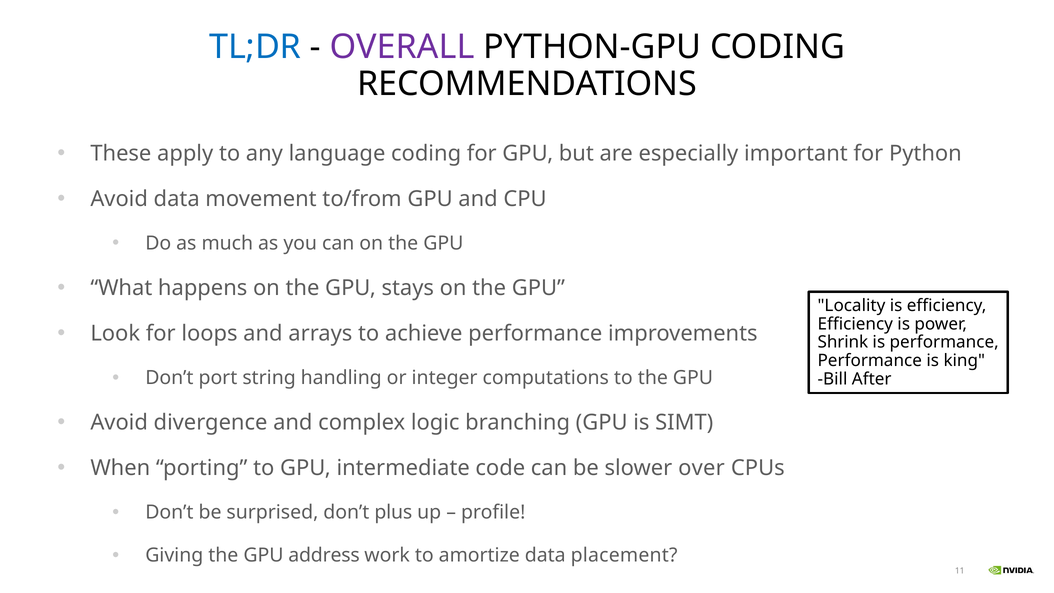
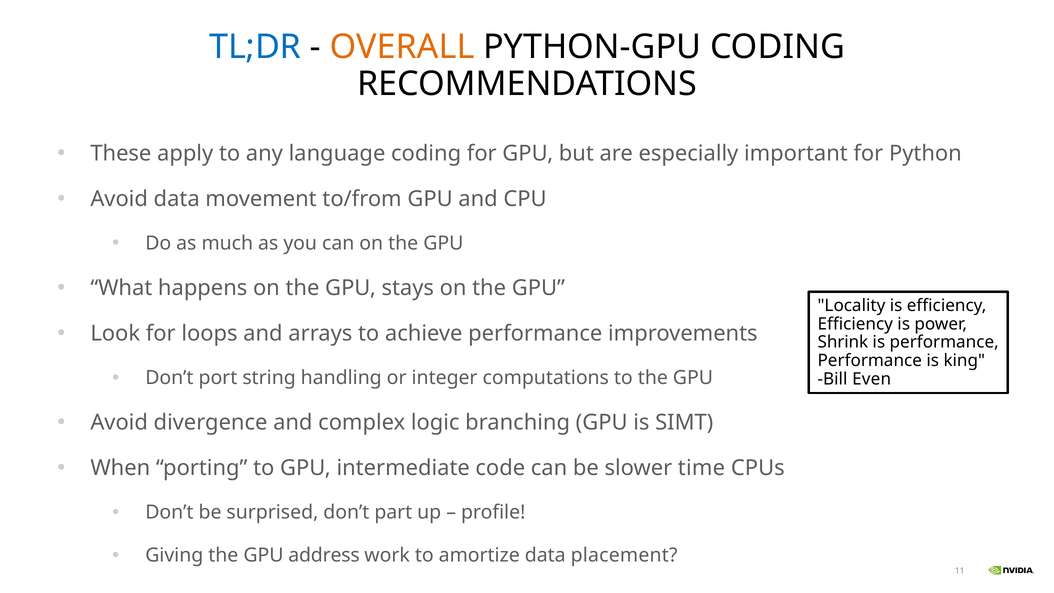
OVERALL colour: purple -> orange
After: After -> Even
over: over -> time
plus: plus -> part
